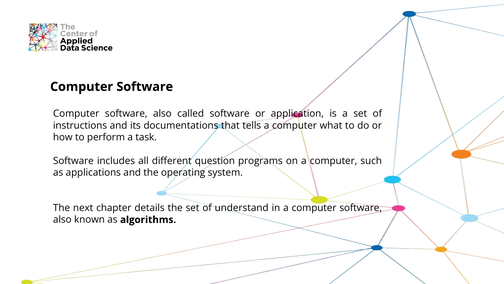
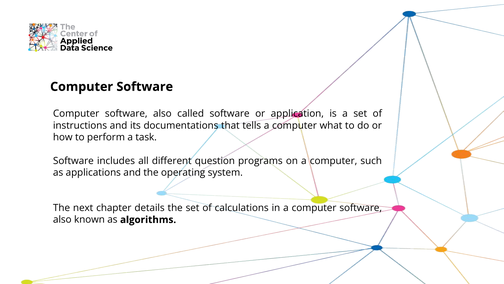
understand: understand -> calculations
